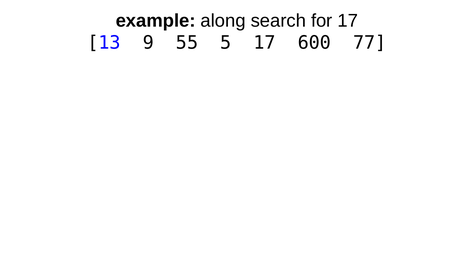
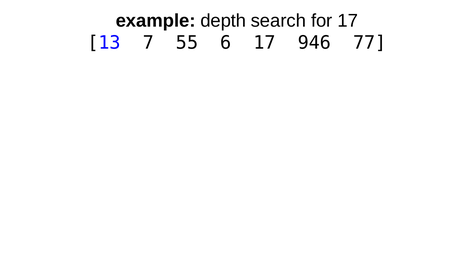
along: along -> depth
9: 9 -> 7
5: 5 -> 6
600: 600 -> 946
